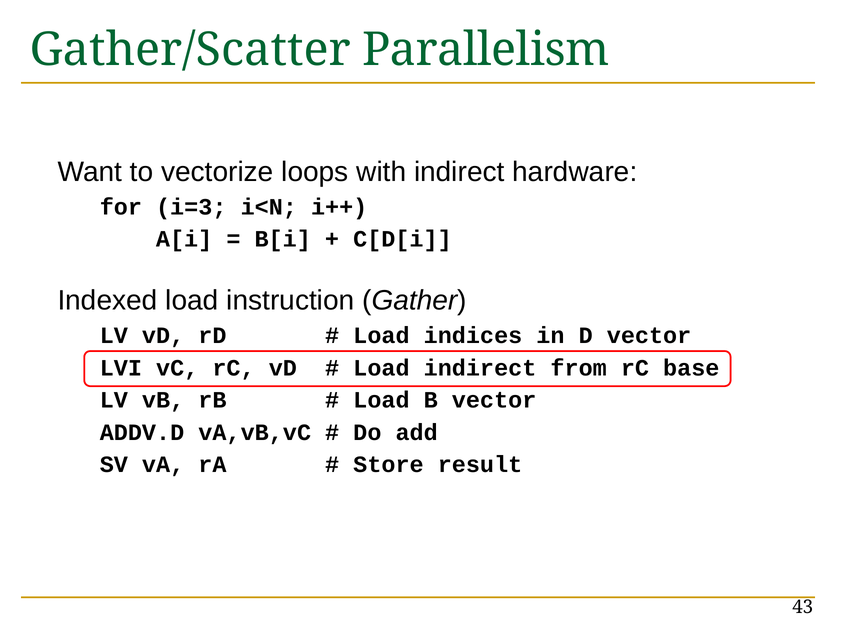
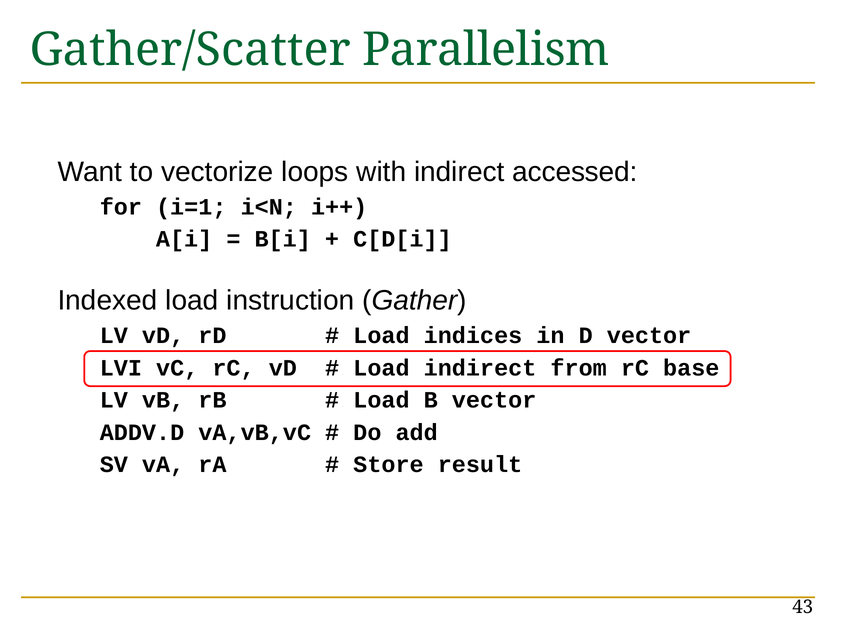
hardware: hardware -> accessed
i=3: i=3 -> i=1
